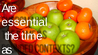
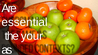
time: time -> your
